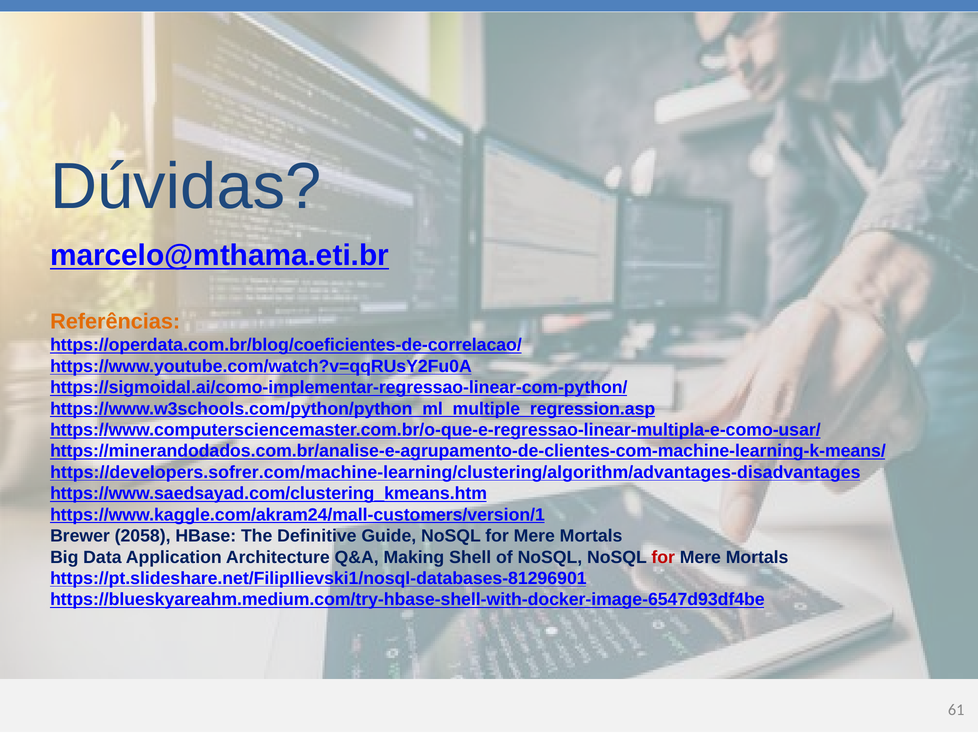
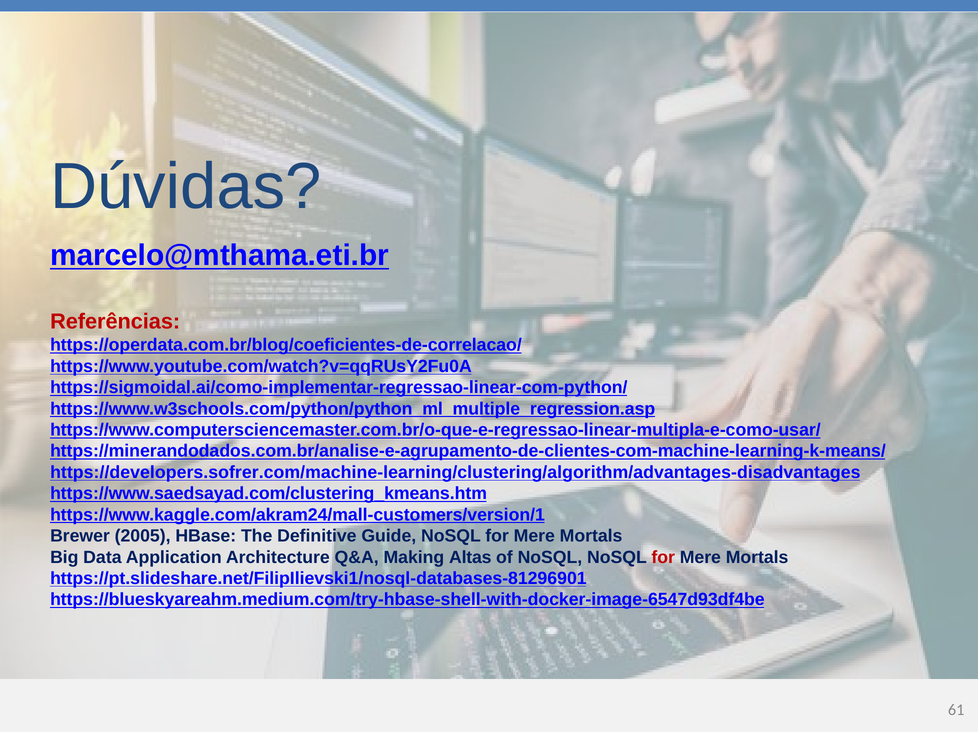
Referências colour: orange -> red
2058: 2058 -> 2005
Shell: Shell -> Altas
